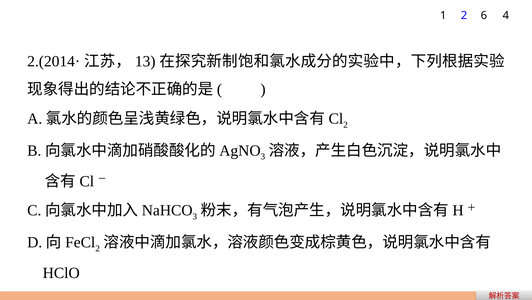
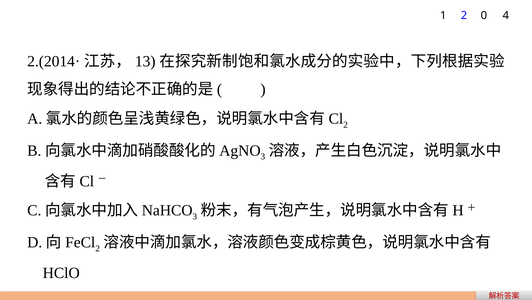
6: 6 -> 0
